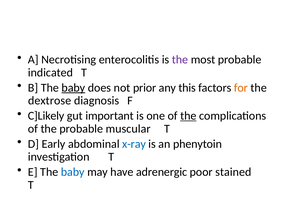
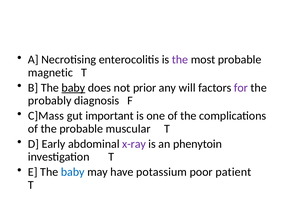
indicated: indicated -> magnetic
this: this -> will
for colour: orange -> purple
dextrose: dextrose -> probably
C]Likely: C]Likely -> C]Mass
the at (188, 116) underline: present -> none
x-ray colour: blue -> purple
adrenergic: adrenergic -> potassium
stained: stained -> patient
